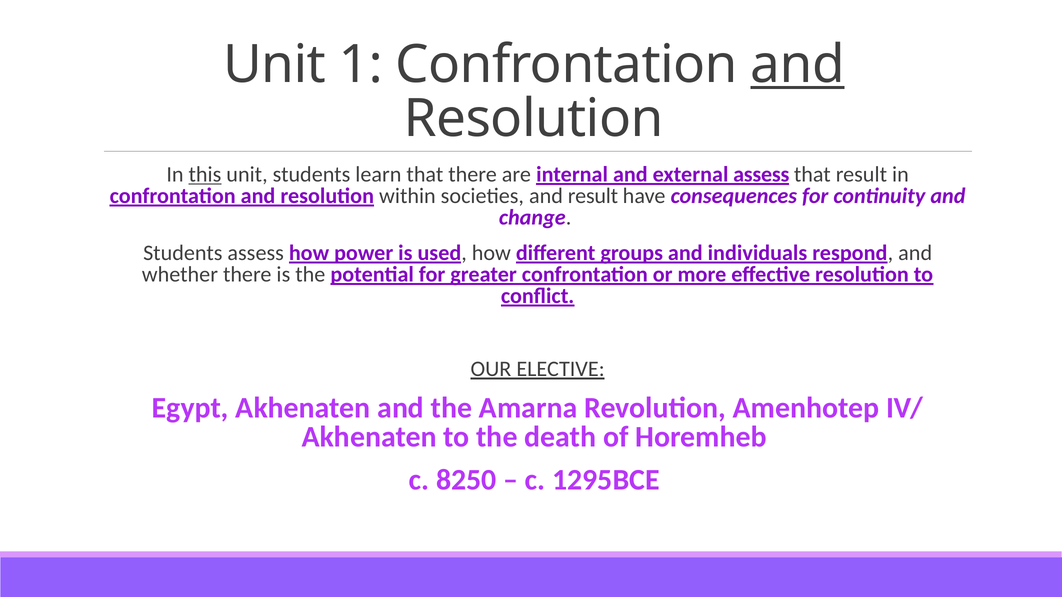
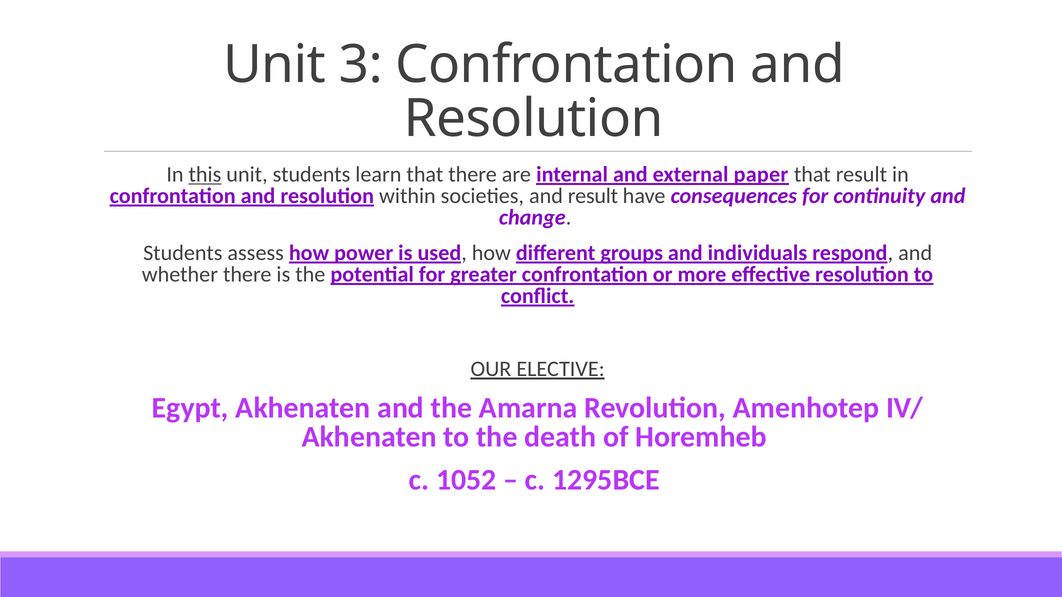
1: 1 -> 3
and at (798, 65) underline: present -> none
external assess: assess -> paper
8250: 8250 -> 1052
